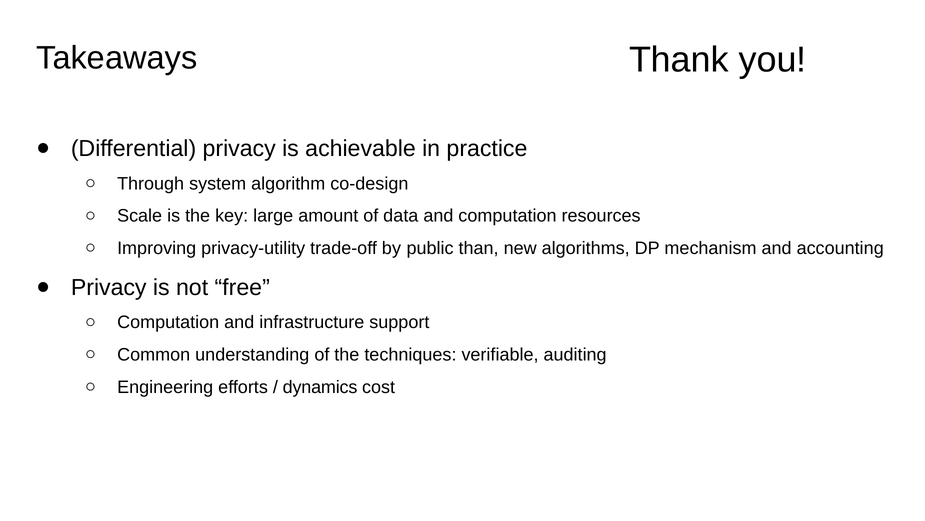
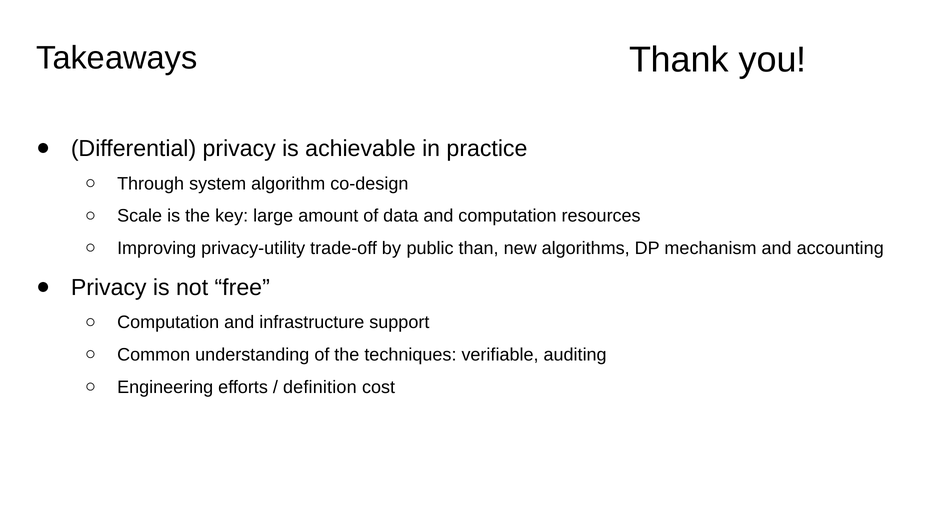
dynamics: dynamics -> definition
